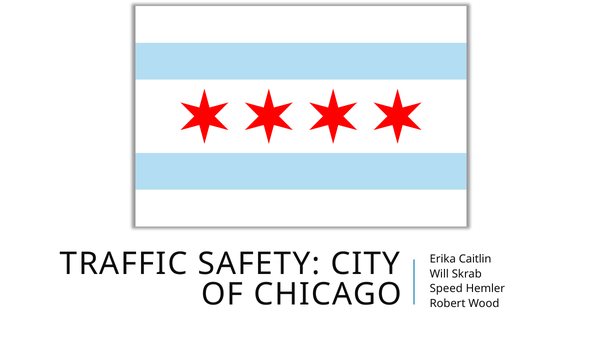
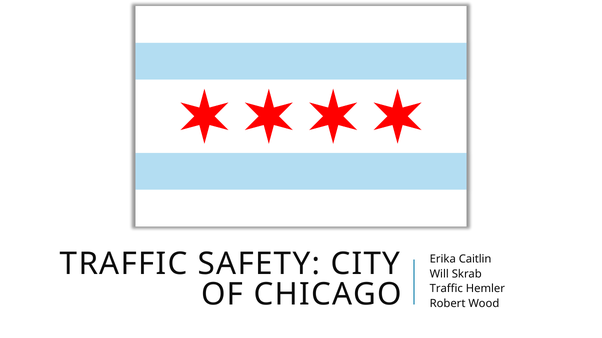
Speed at (446, 289): Speed -> Traffic
